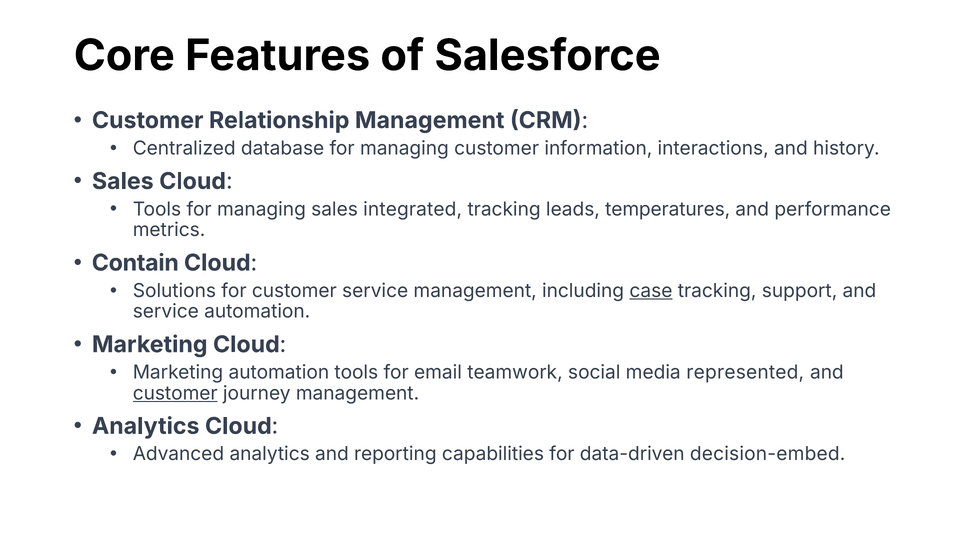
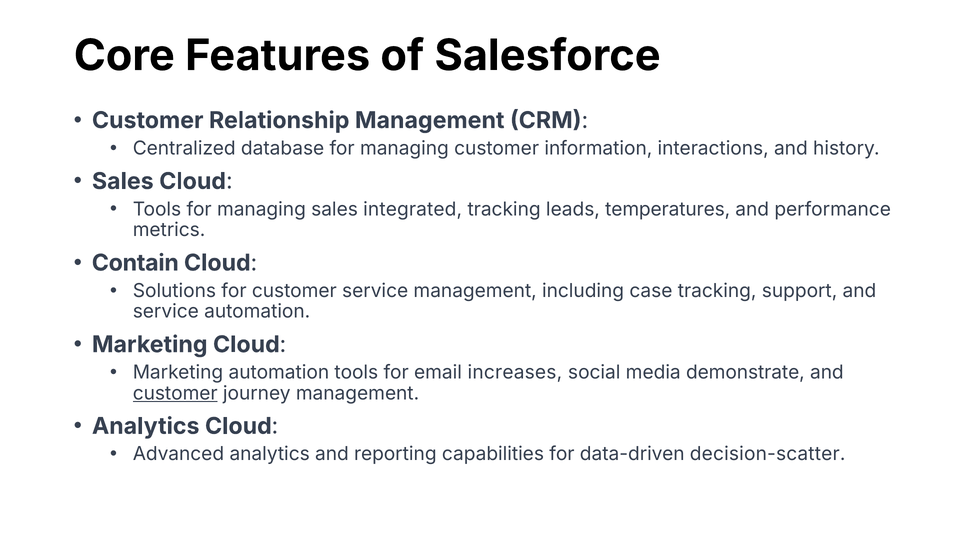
case underline: present -> none
teamwork: teamwork -> increases
represented: represented -> demonstrate
decision-embed: decision-embed -> decision-scatter
